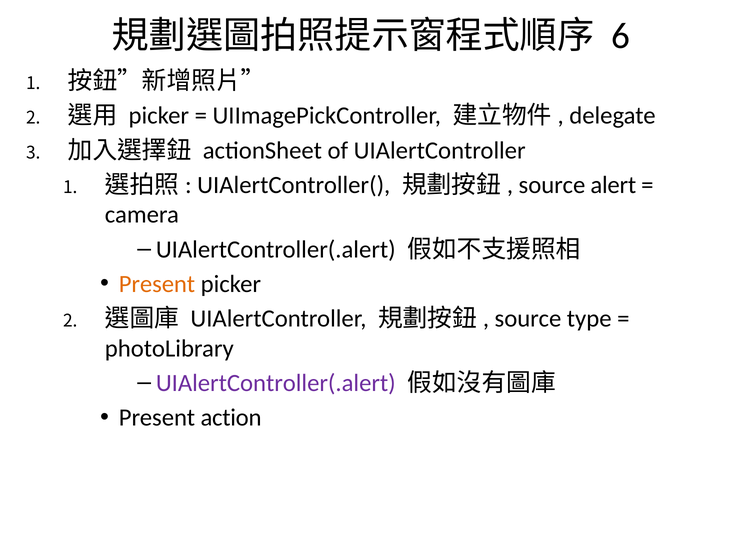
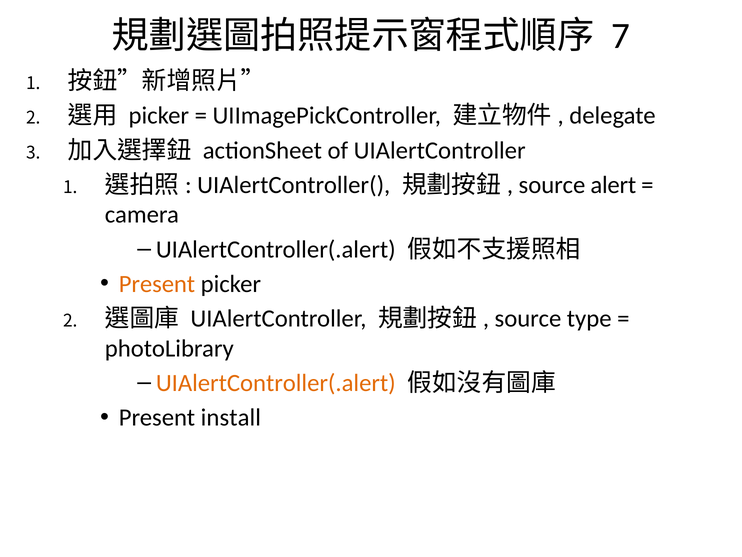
6: 6 -> 7
UIAlertController(.alert at (276, 383) colour: purple -> orange
action: action -> install
